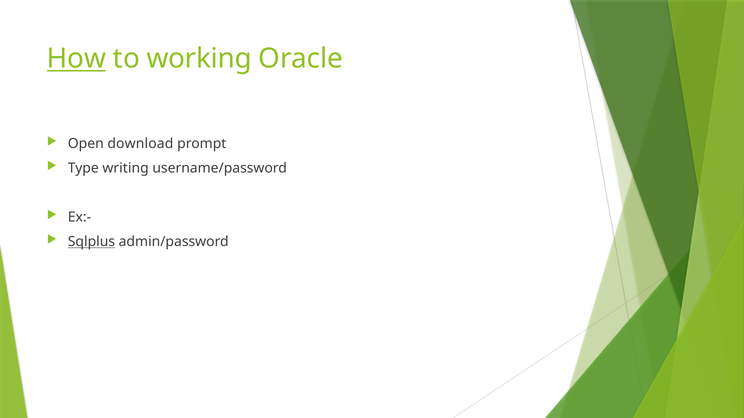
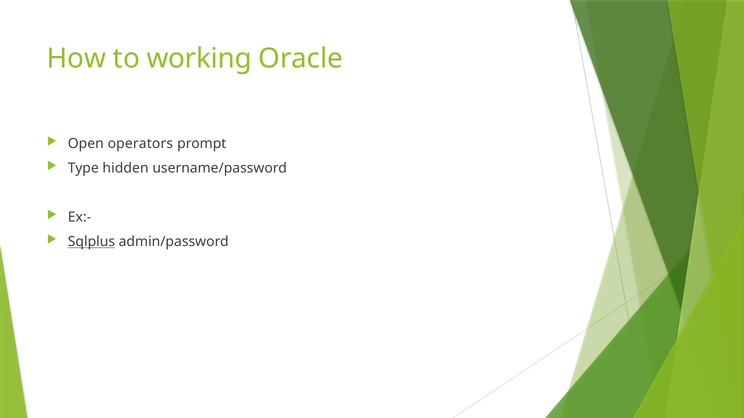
How underline: present -> none
download: download -> operators
writing: writing -> hidden
